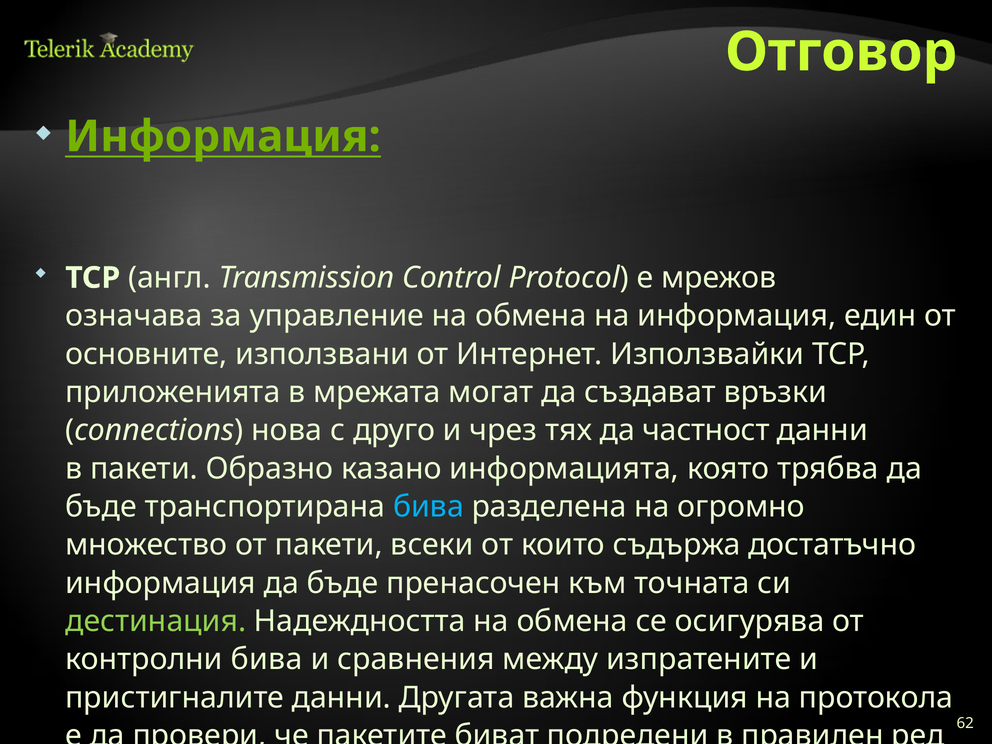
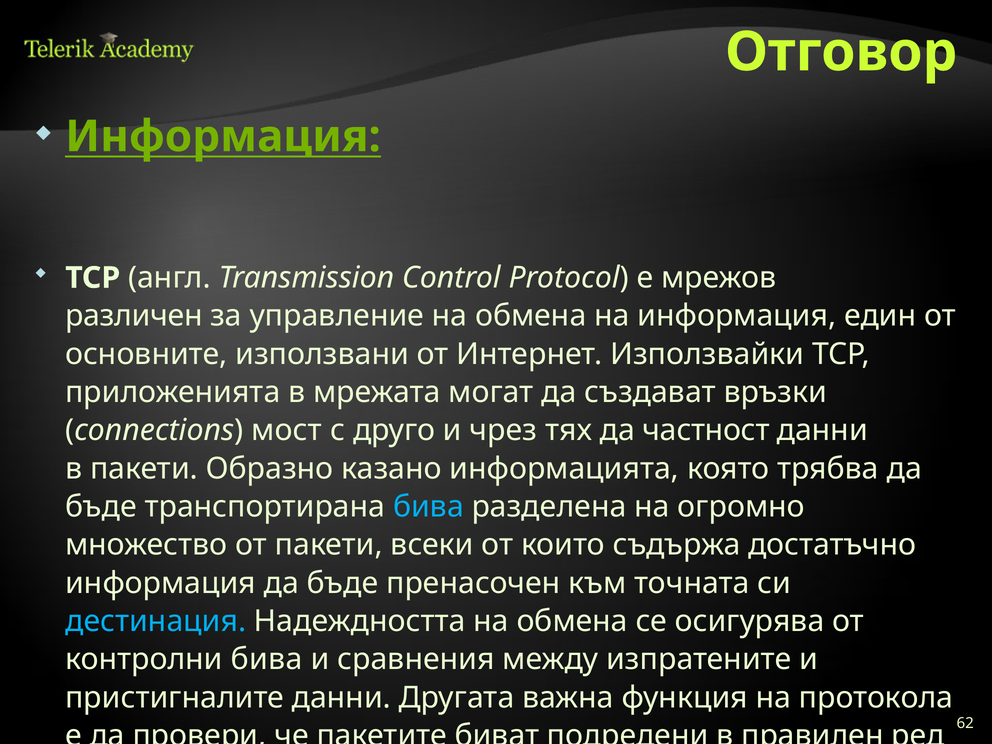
означава: означава -> различен
нова: нова -> мост
дестинация colour: light green -> light blue
